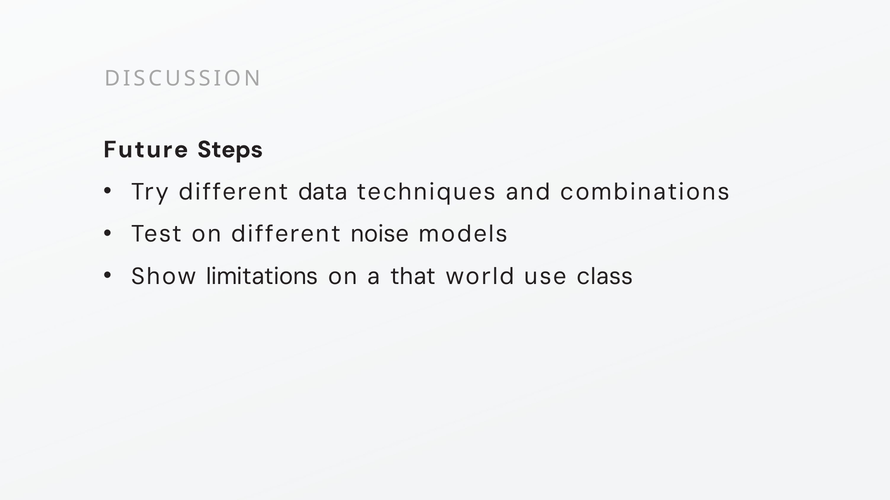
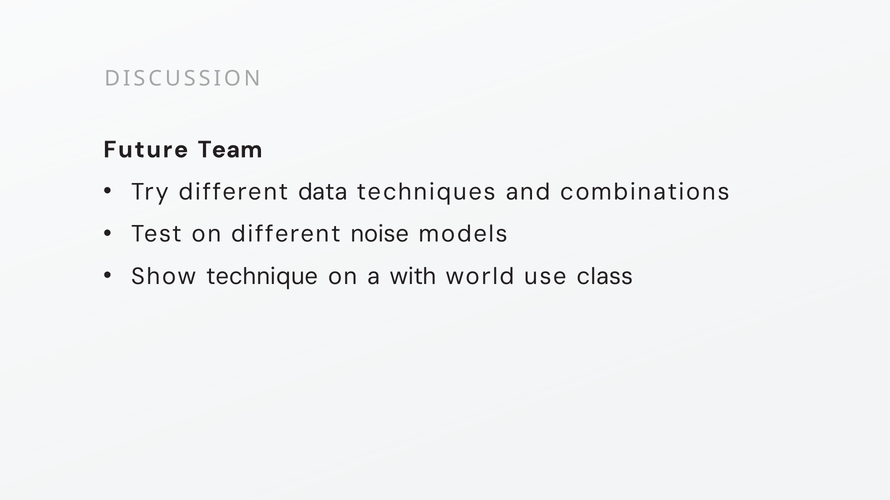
Steps: Steps -> Team
limitations: limitations -> technique
that: that -> with
